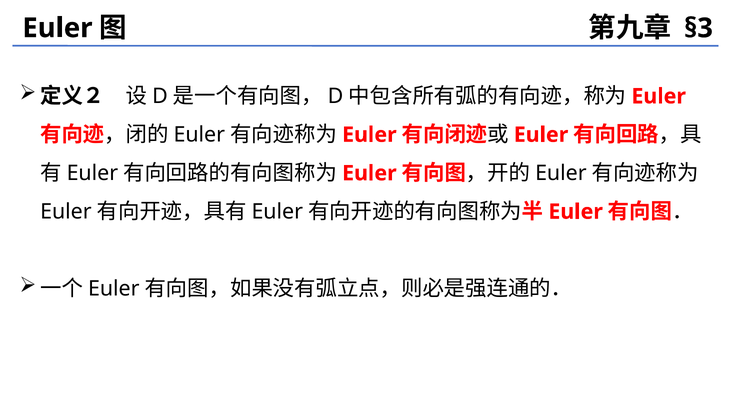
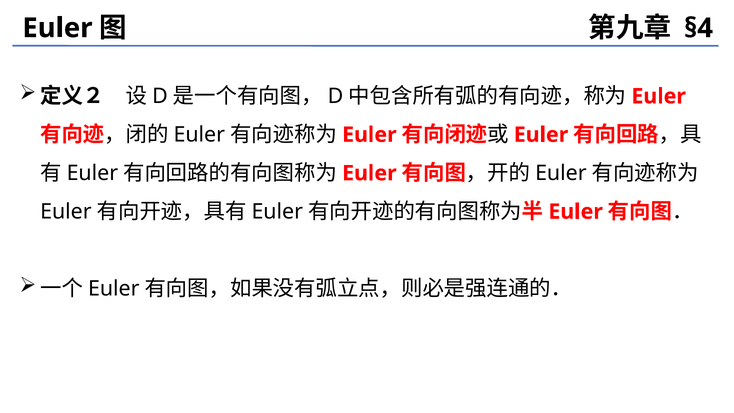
§3: §3 -> §4
